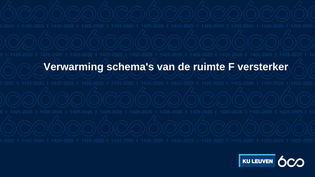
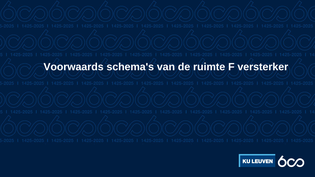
Verwarming: Verwarming -> Voorwaards
